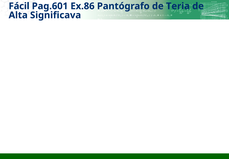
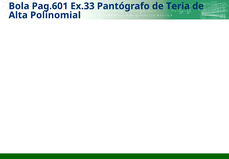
Fácil: Fácil -> Bola
Ex.86: Ex.86 -> Ex.33
Significava: Significava -> Polinomial
